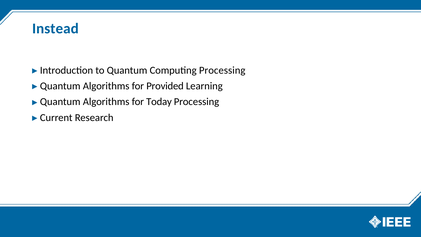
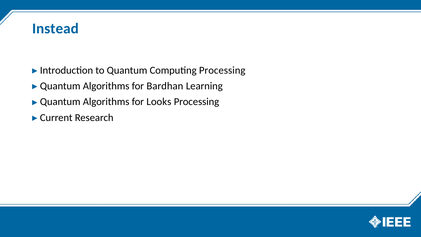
Provided: Provided -> Bardhan
Today: Today -> Looks
